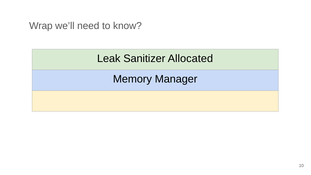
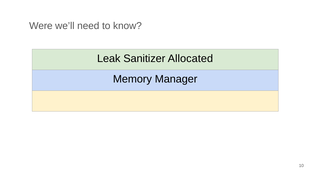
Wrap: Wrap -> Were
